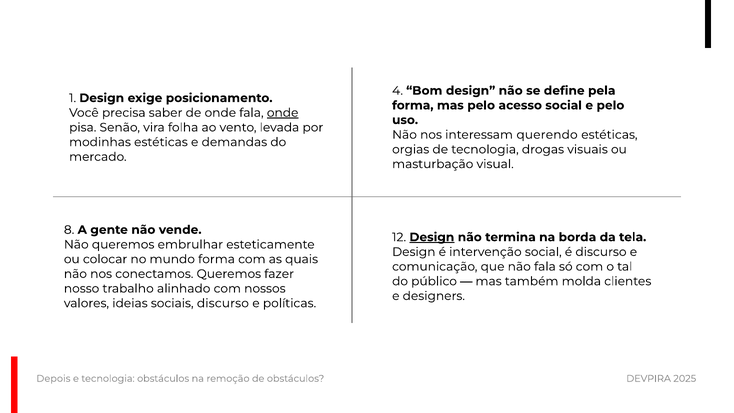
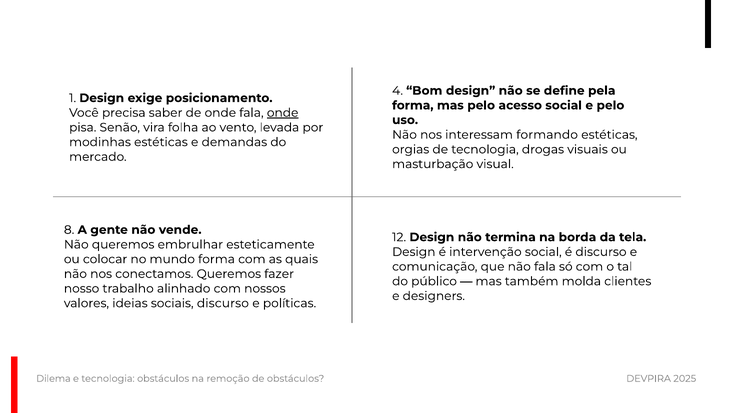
querendo: querendo -> formando
Design at (432, 237) underline: present -> none
Depois: Depois -> Dilema
